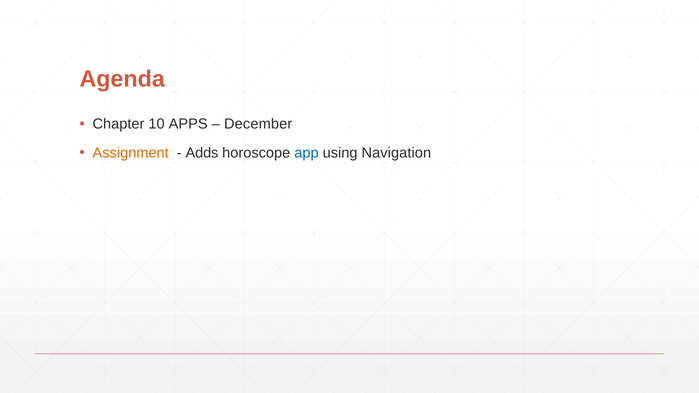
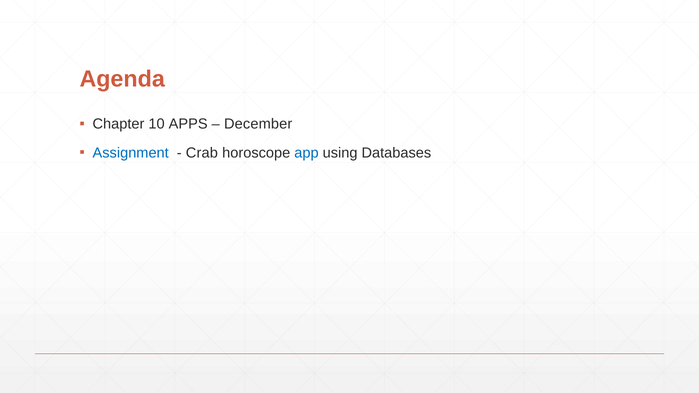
Assignment colour: orange -> blue
Adds: Adds -> Crab
Navigation: Navigation -> Databases
